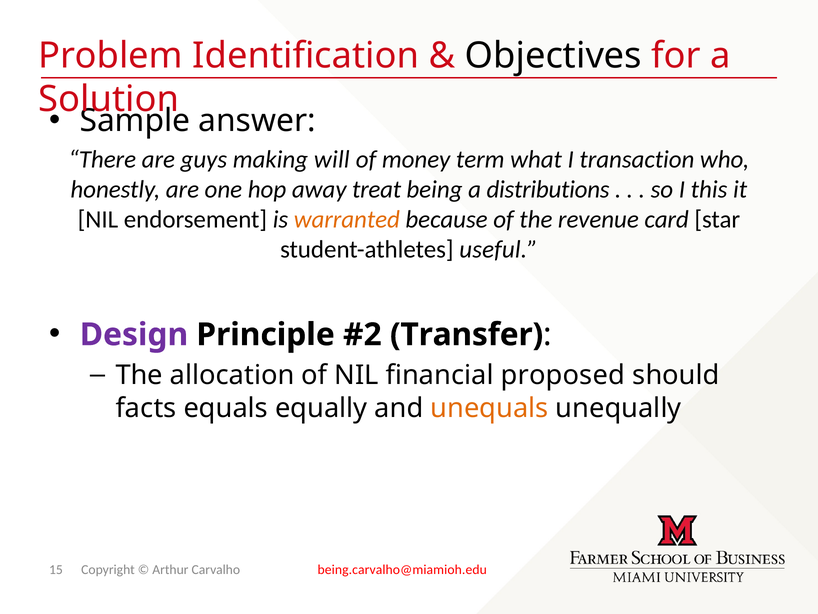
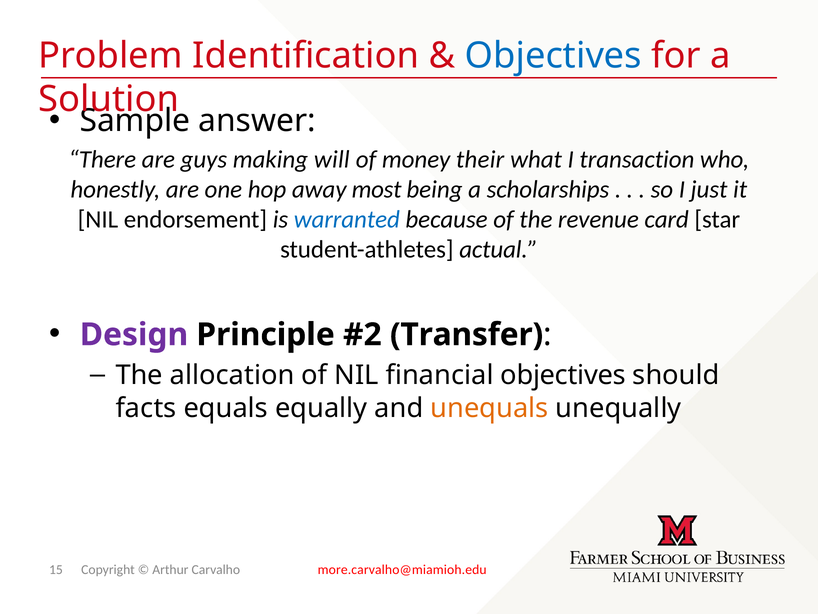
Objectives at (553, 56) colour: black -> blue
term: term -> their
treat: treat -> most
distributions: distributions -> scholarships
this: this -> just
warranted colour: orange -> blue
useful: useful -> actual
financial proposed: proposed -> objectives
being.carvalho@miamioh.edu: being.carvalho@miamioh.edu -> more.carvalho@miamioh.edu
